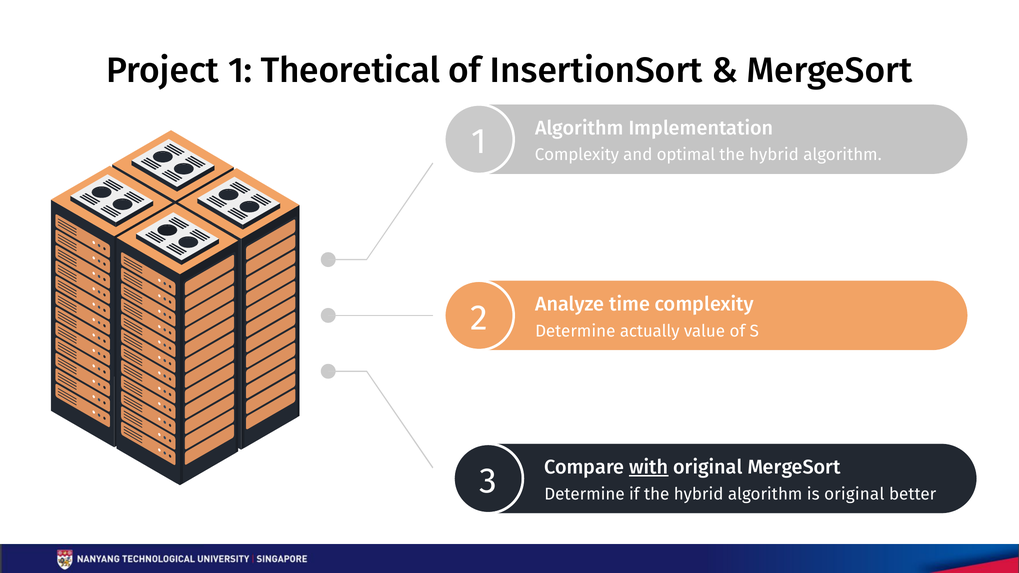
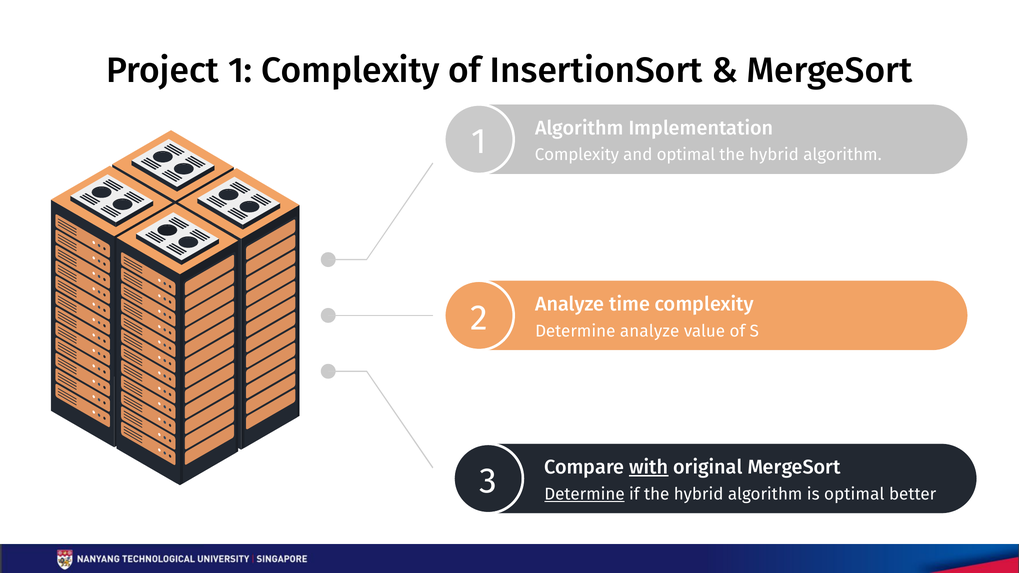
1 Theoretical: Theoretical -> Complexity
Determine actually: actually -> analyze
Determine at (584, 494) underline: none -> present
is original: original -> optimal
